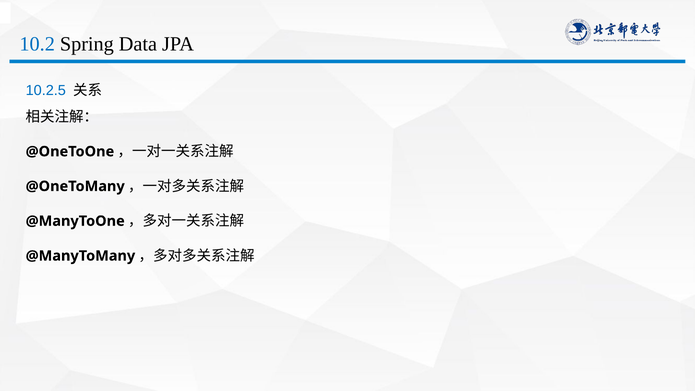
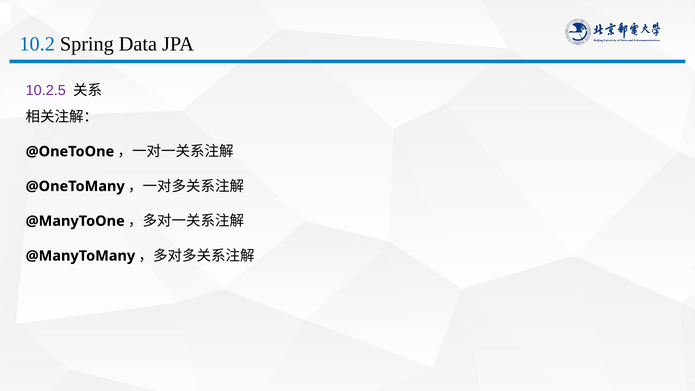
10.2.5 colour: blue -> purple
